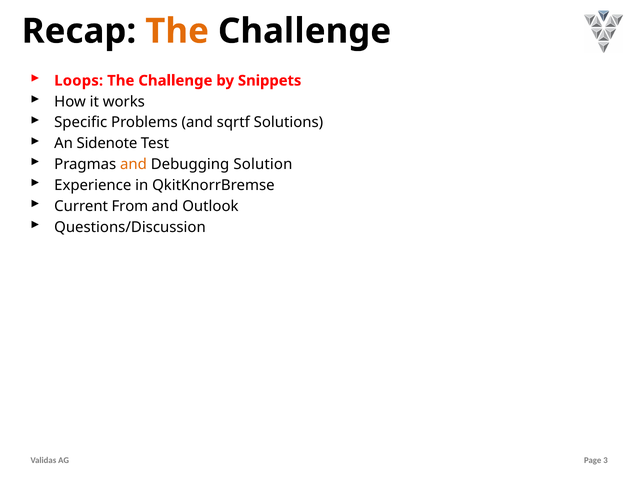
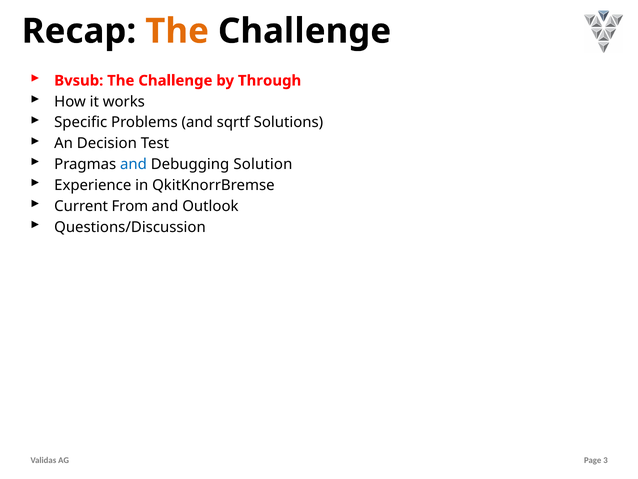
Loops: Loops -> Bvsub
Snippets: Snippets -> Through
Sidenote: Sidenote -> Decision
and at (134, 164) colour: orange -> blue
